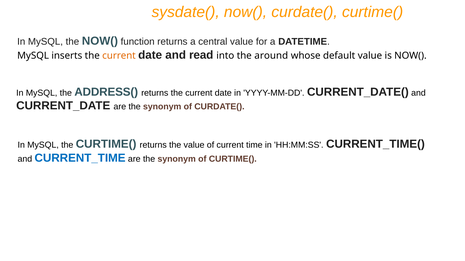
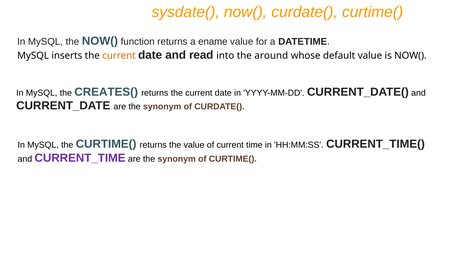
central: central -> ename
ADDRESS(: ADDRESS( -> CREATES(
CURRENT_TIME colour: blue -> purple
